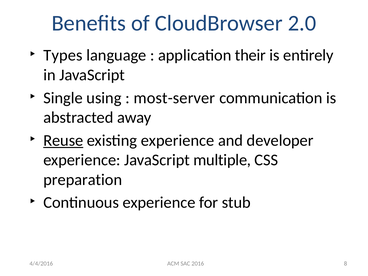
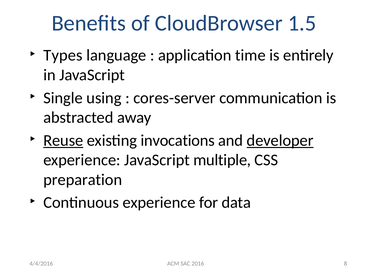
2.0: 2.0 -> 1.5
their: their -> time
most-server: most-server -> cores-server
existing experience: experience -> invocations
developer underline: none -> present
stub: stub -> data
